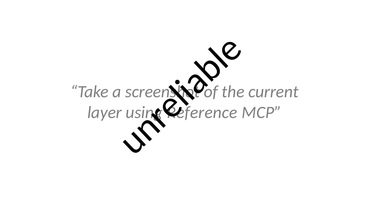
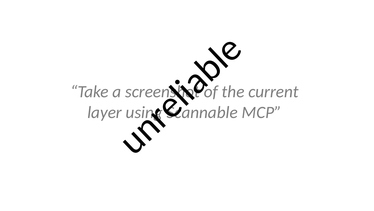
Reference: Reference -> Scannable
